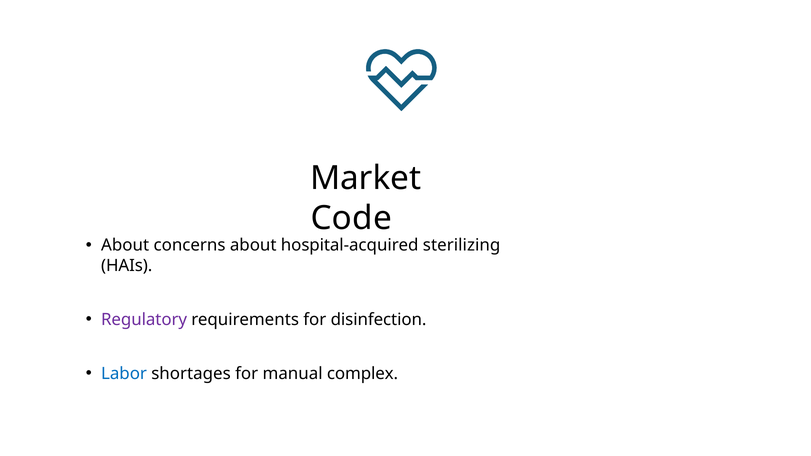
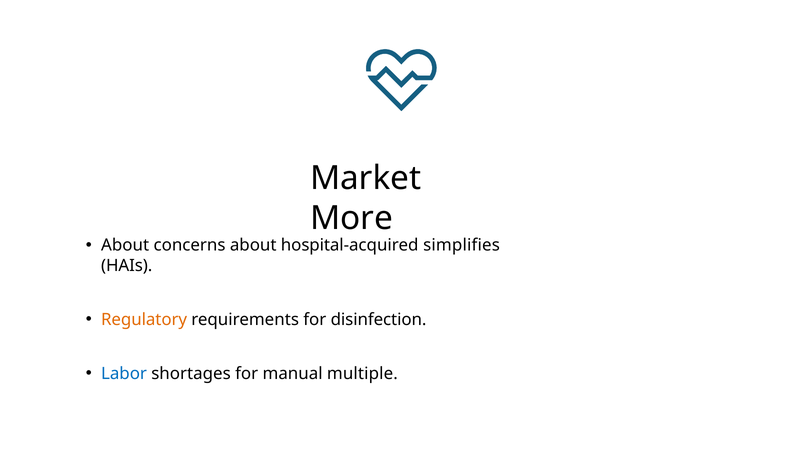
Code: Code -> More
sterilizing: sterilizing -> simplifies
Regulatory colour: purple -> orange
complex: complex -> multiple
